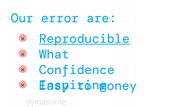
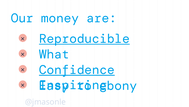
error: error -> money
Confidence underline: none -> present
money: money -> ebony
